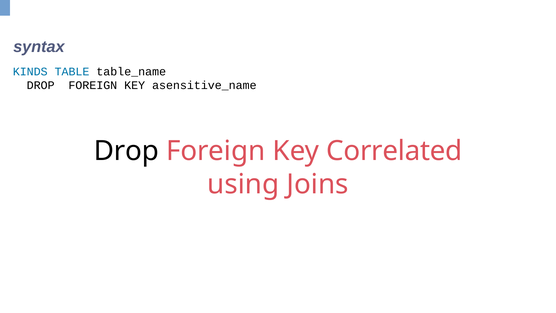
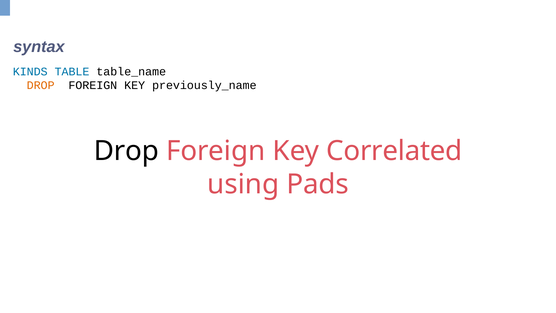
DROP at (41, 85) colour: black -> orange
asensitive_name: asensitive_name -> previously_name
Joins: Joins -> Pads
